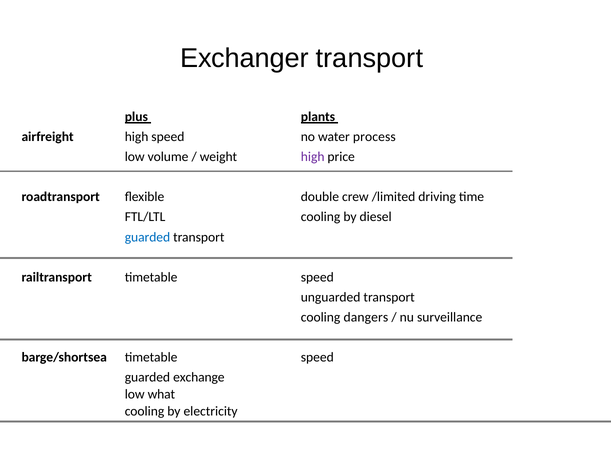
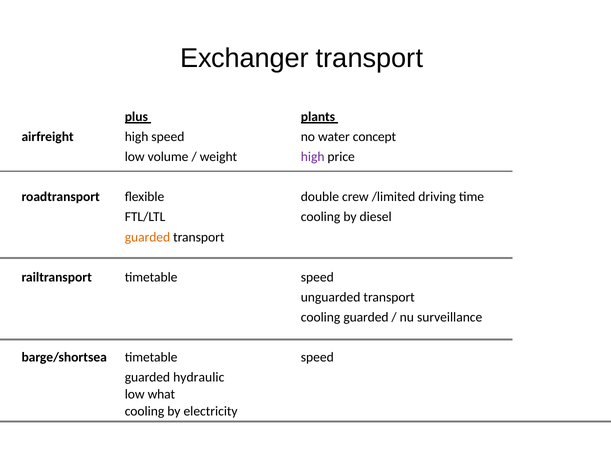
process: process -> concept
guarded at (147, 237) colour: blue -> orange
cooling dangers: dangers -> guarded
exchange: exchange -> hydraulic
